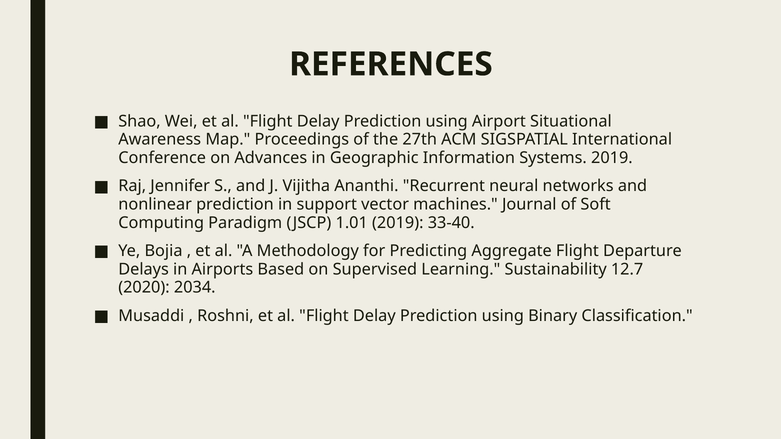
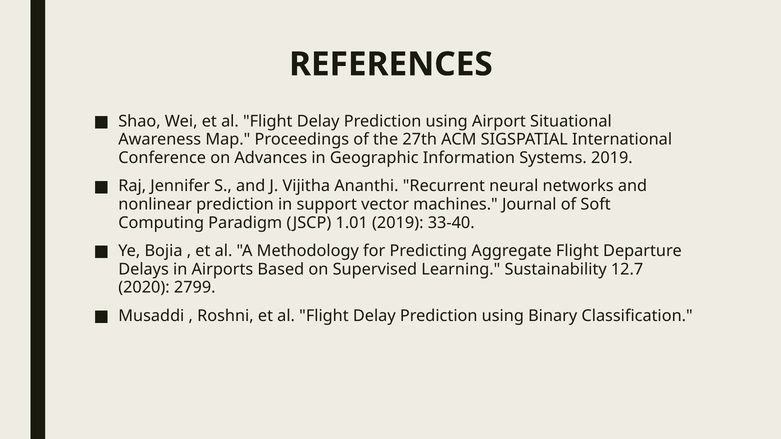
2034: 2034 -> 2799
